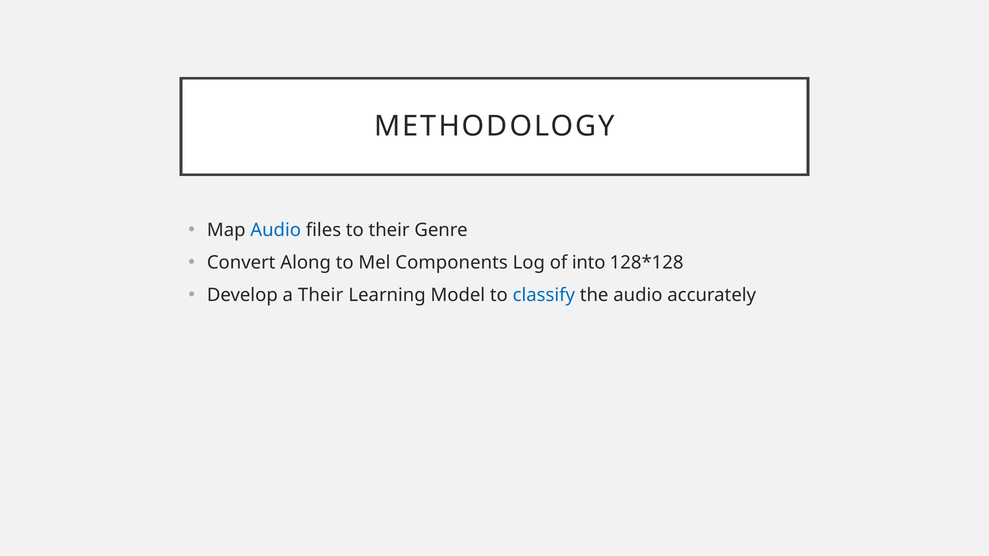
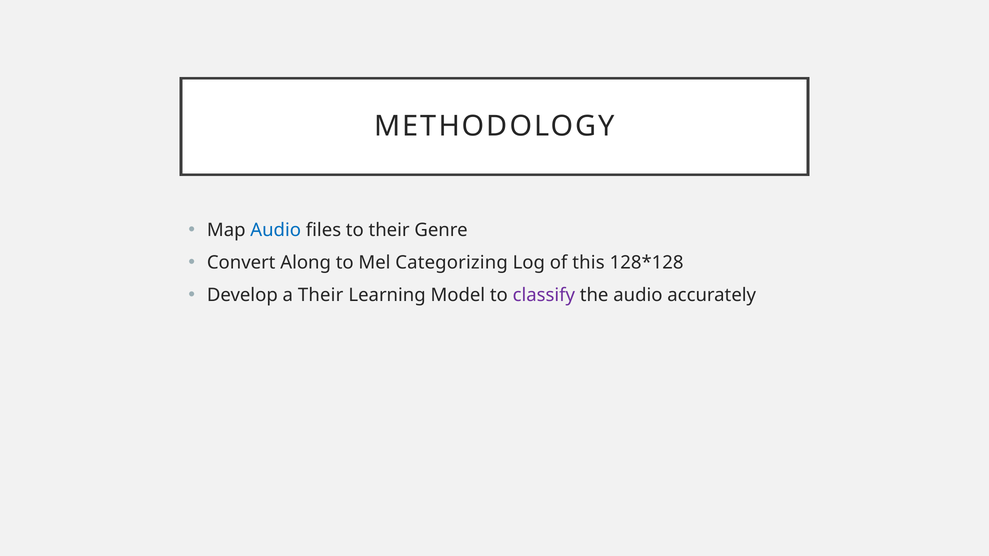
Components: Components -> Categorizing
into: into -> this
classify colour: blue -> purple
